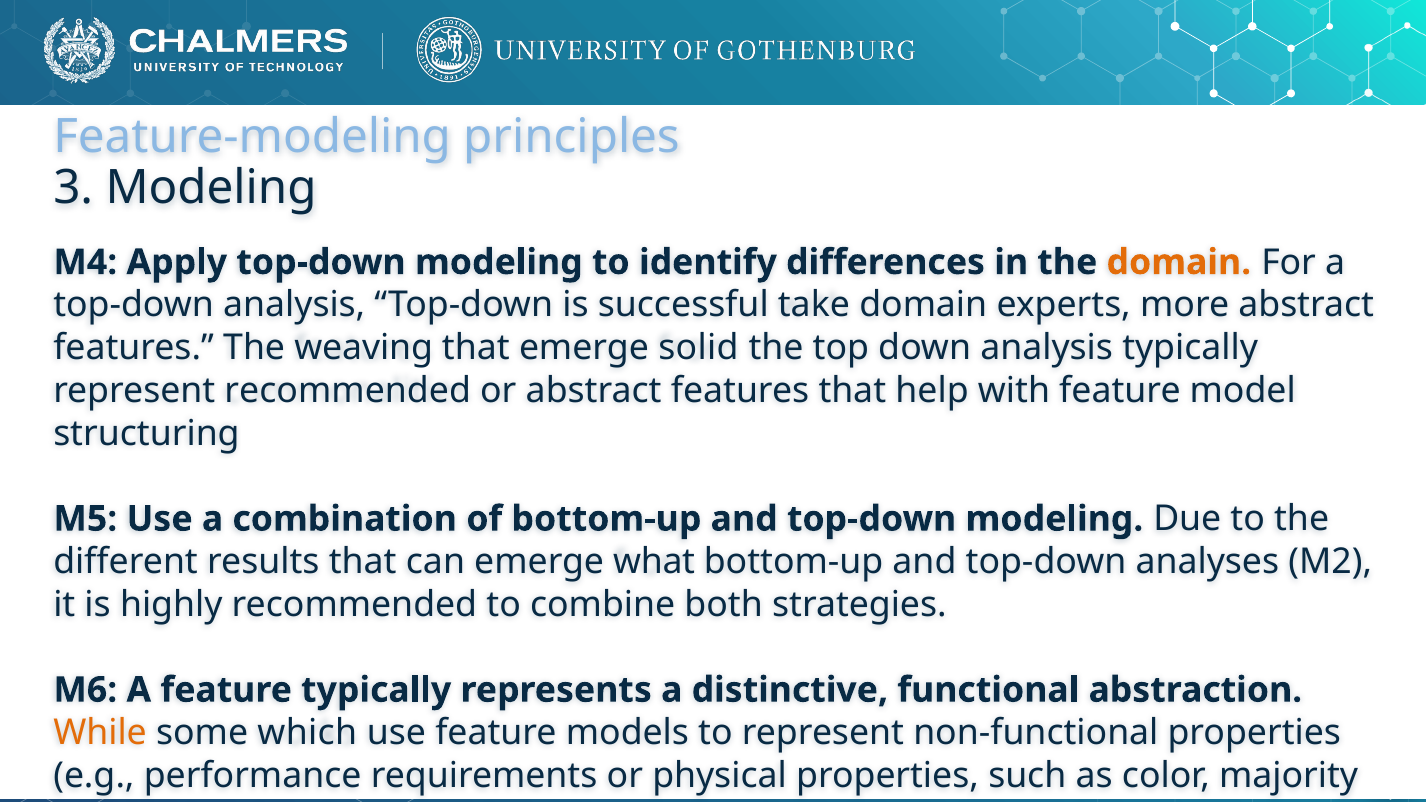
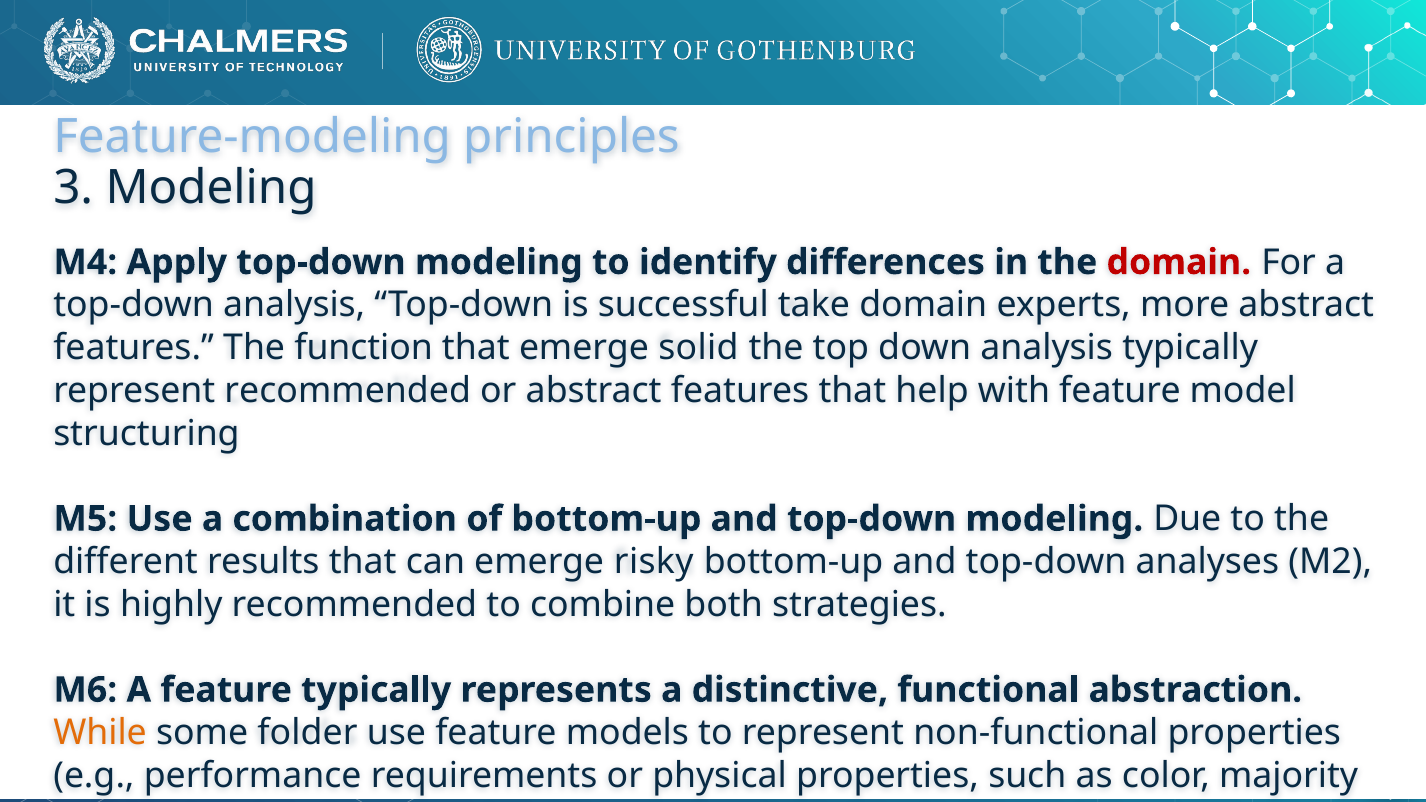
domain at (1179, 262) colour: orange -> red
weaving: weaving -> function
what: what -> risky
which: which -> folder
